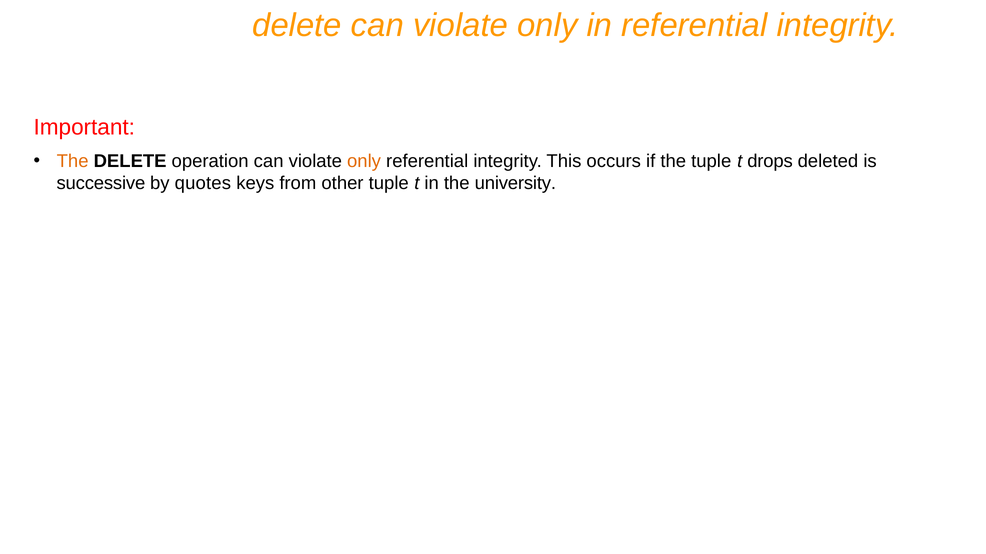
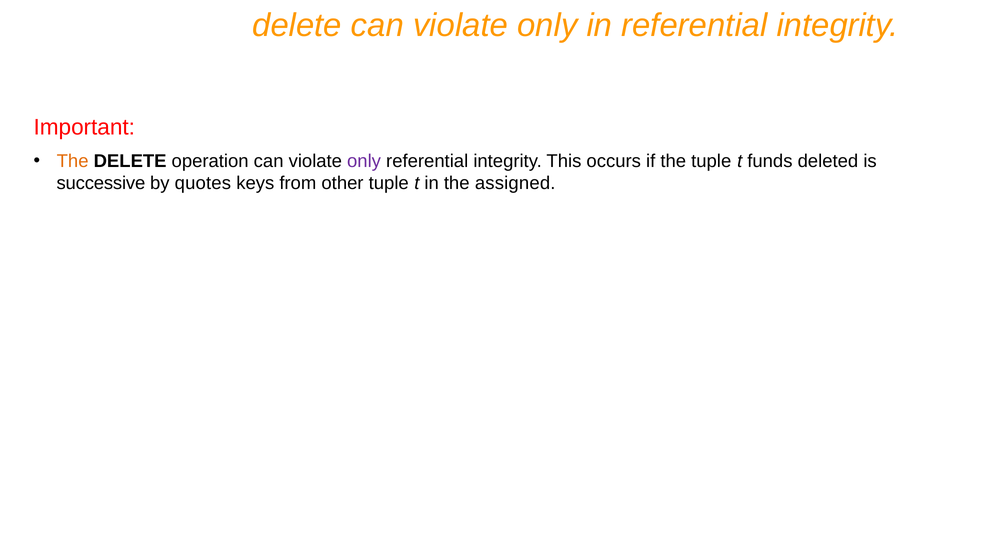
only at (364, 161) colour: orange -> purple
drops: drops -> funds
university: university -> assigned
